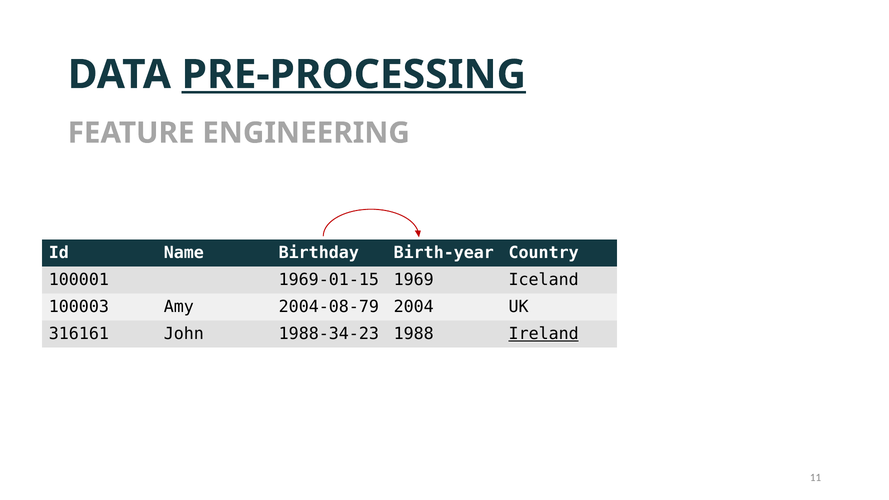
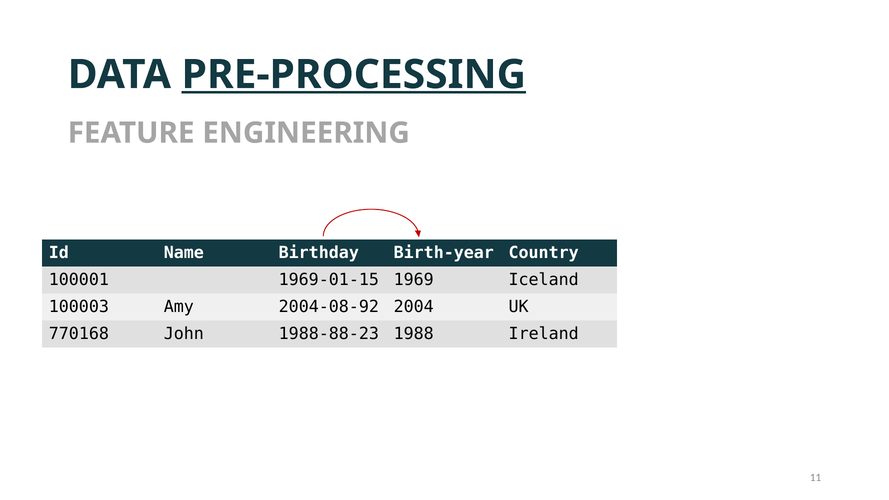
2004-08-79: 2004-08-79 -> 2004-08-92
316161: 316161 -> 770168
1988-34-23: 1988-34-23 -> 1988-88-23
Ireland underline: present -> none
